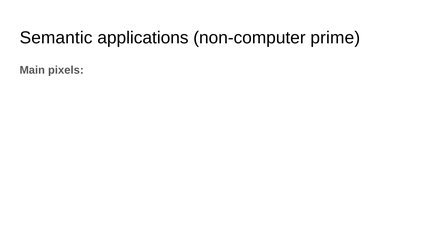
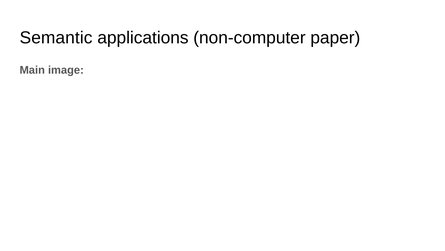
prime: prime -> paper
pixels: pixels -> image
